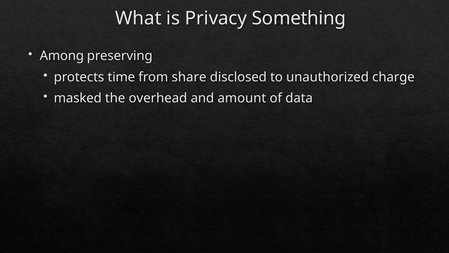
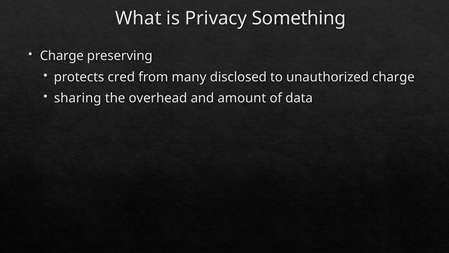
Among at (62, 56): Among -> Charge
time: time -> cred
share: share -> many
masked: masked -> sharing
